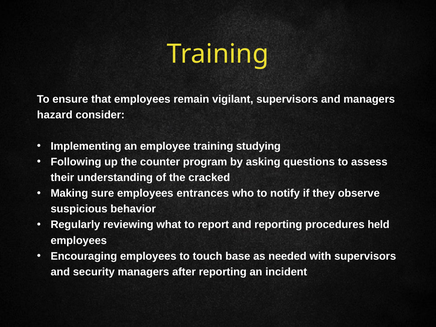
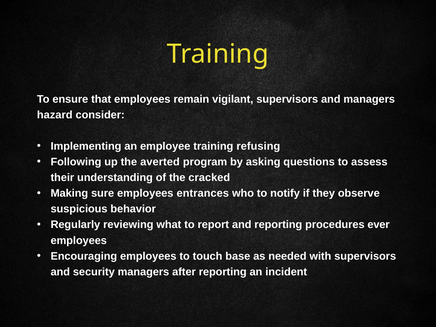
studying: studying -> refusing
counter: counter -> averted
held: held -> ever
